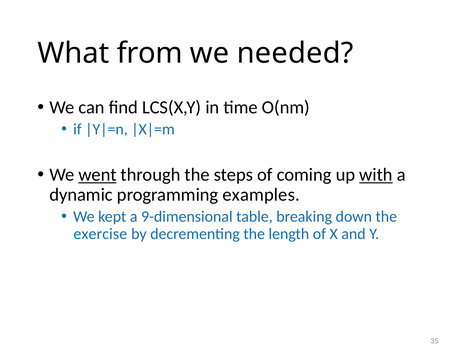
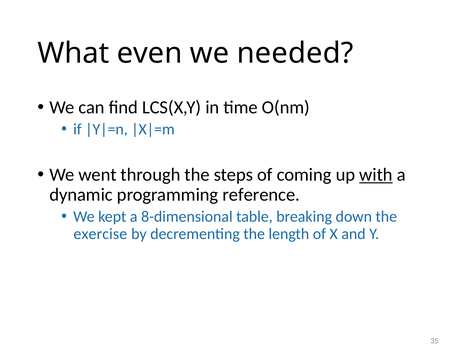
from: from -> even
went underline: present -> none
examples: examples -> reference
9-dimensional: 9-dimensional -> 8-dimensional
